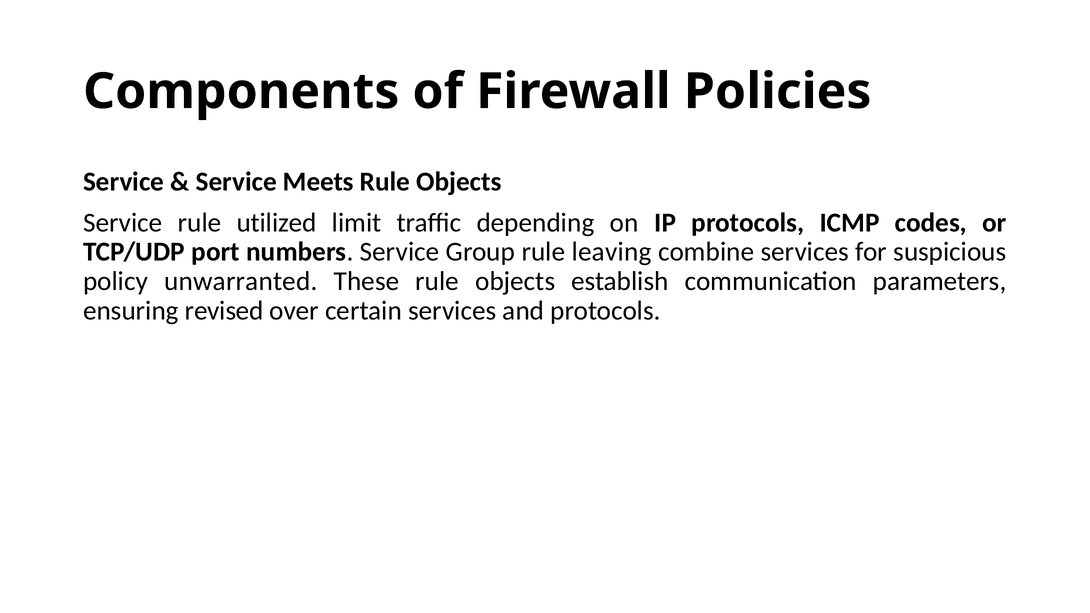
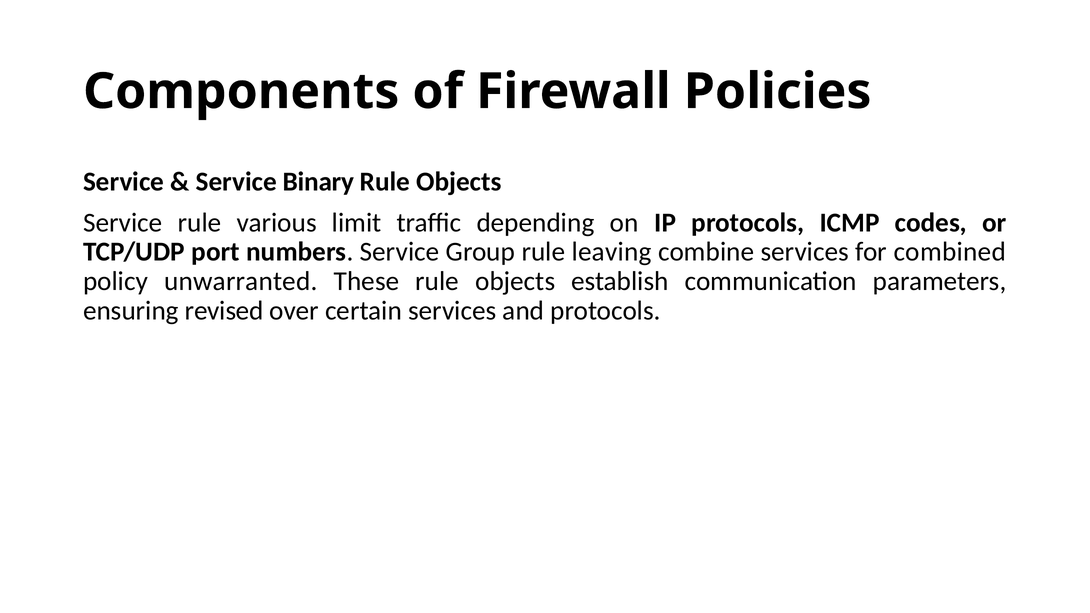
Meets: Meets -> Binary
utilized: utilized -> various
suspicious: suspicious -> combined
